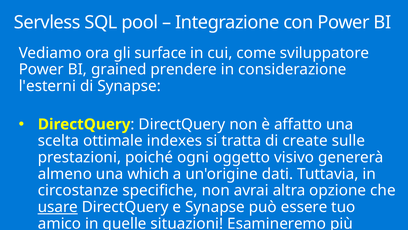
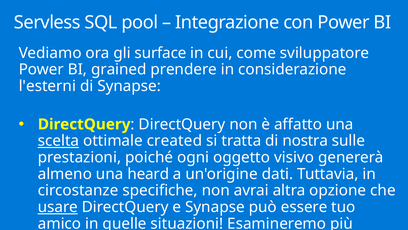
scelta underline: none -> present
indexes: indexes -> created
create: create -> nostra
which: which -> heard
